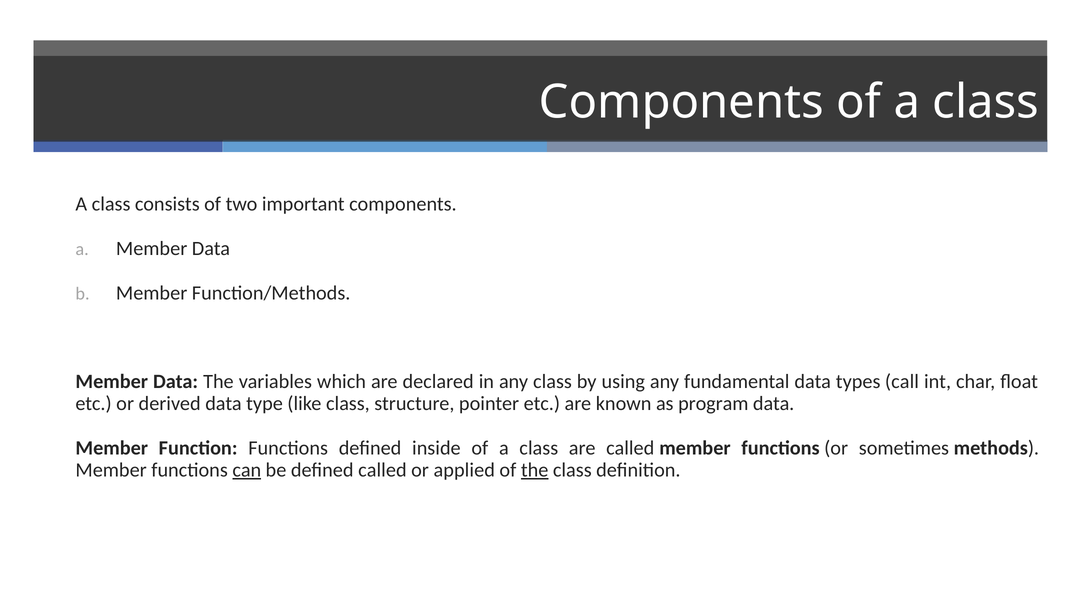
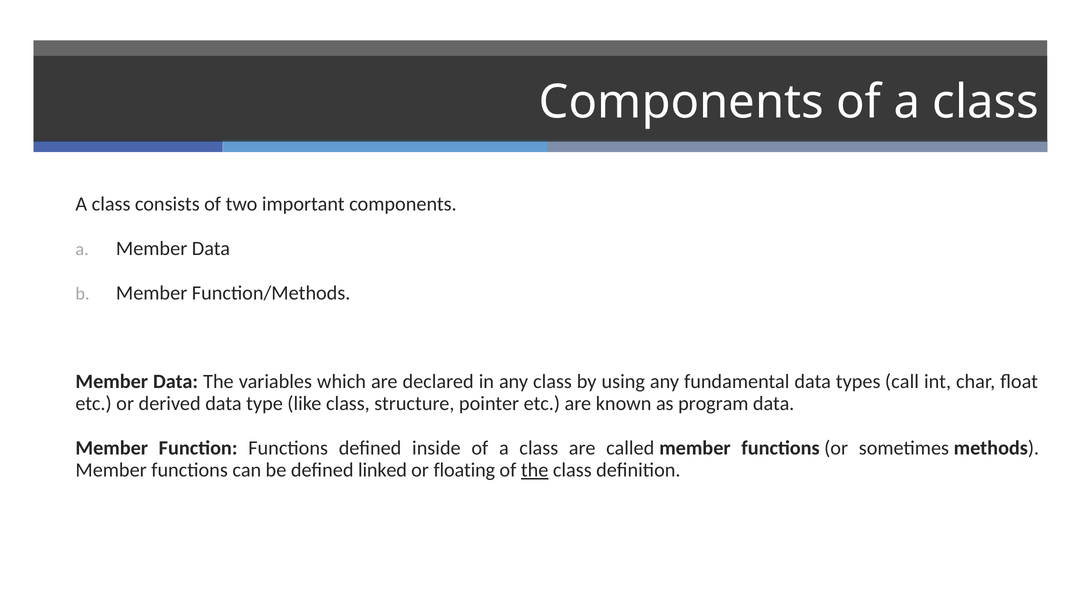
can underline: present -> none
defined called: called -> linked
applied: applied -> floating
